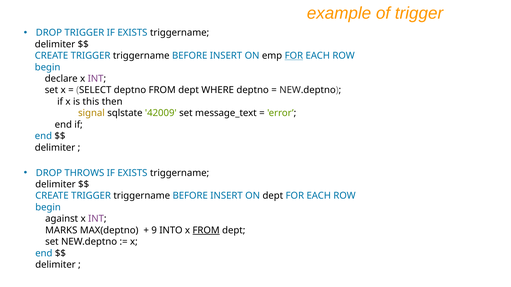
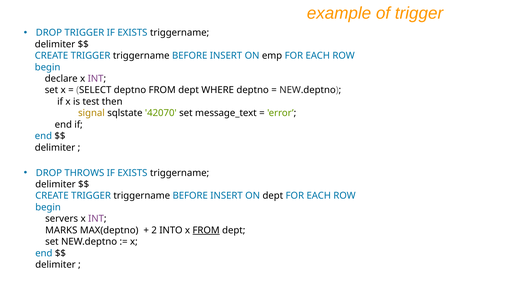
FOR at (294, 56) underline: present -> none
this: this -> test
42009: 42009 -> 42070
against: against -> servers
9: 9 -> 2
